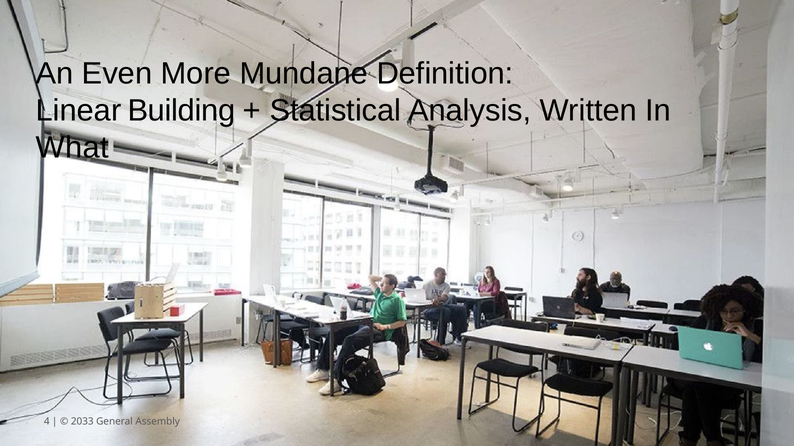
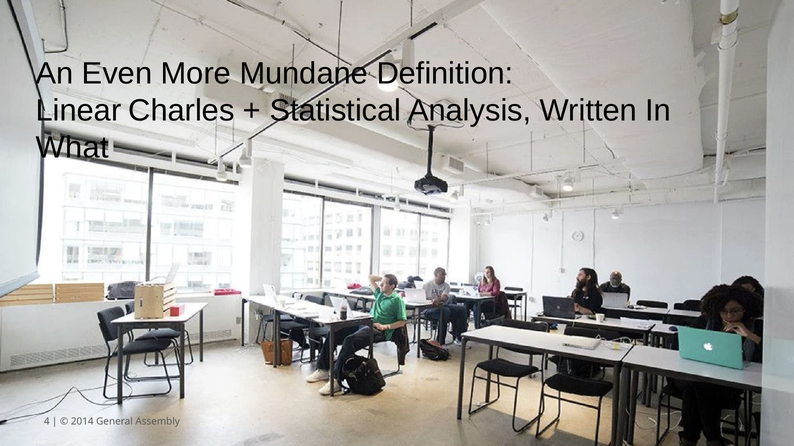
Building: Building -> Charles
2033: 2033 -> 2014
